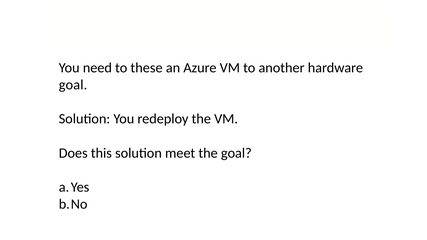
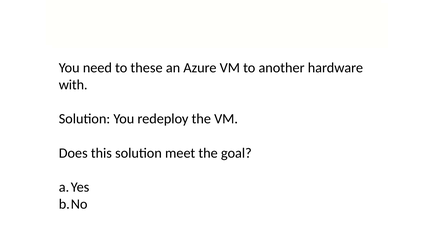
goal at (73, 85): goal -> with
